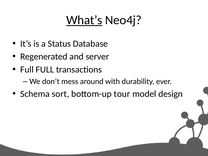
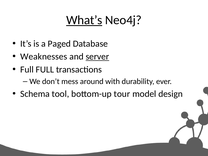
Status: Status -> Paged
Regenerated: Regenerated -> Weaknesses
server underline: none -> present
sort: sort -> tool
